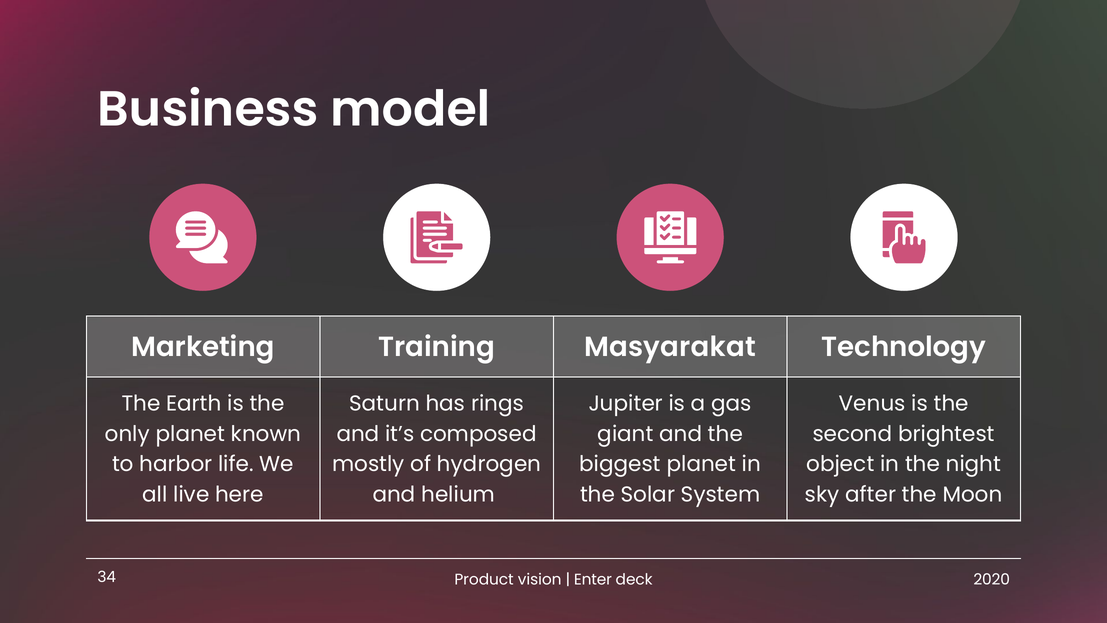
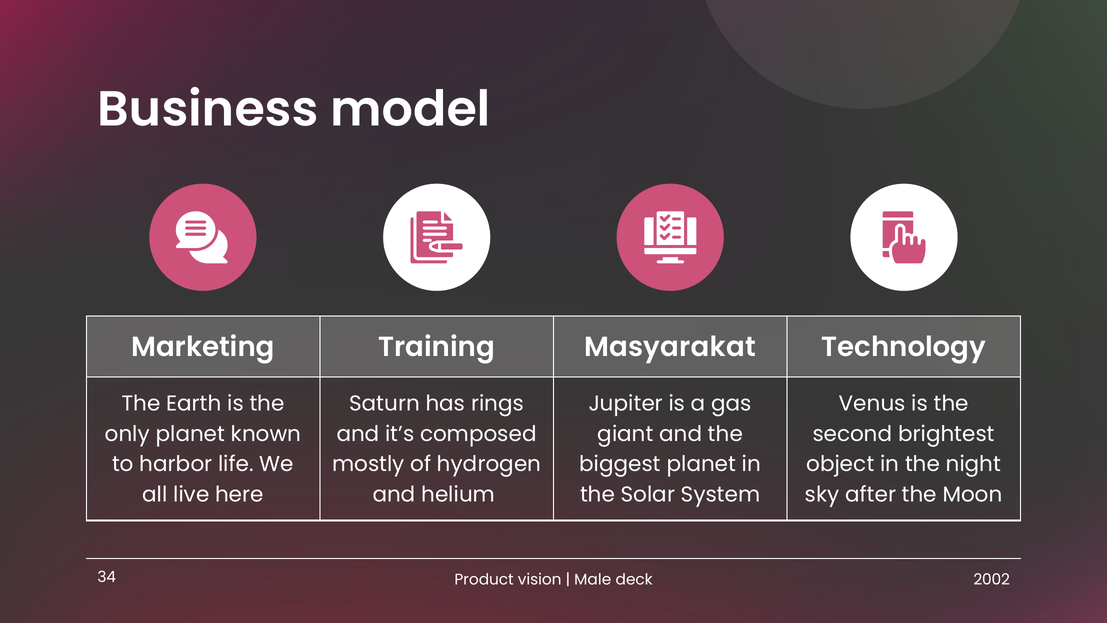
Enter: Enter -> Male
2020: 2020 -> 2002
